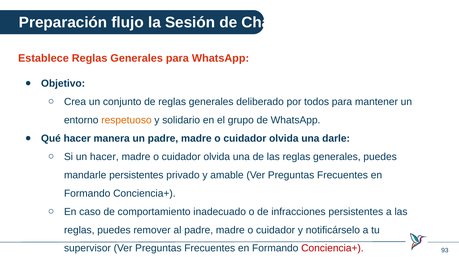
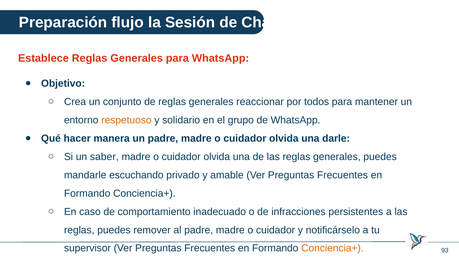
deliberado: deliberado -> reaccionar
un hacer: hacer -> saber
mandarle persistentes: persistentes -> escuchando
Conciencia+ at (332, 248) colour: red -> orange
